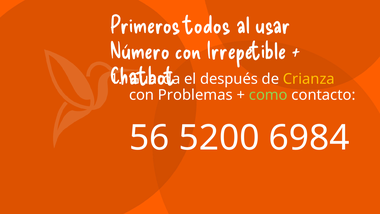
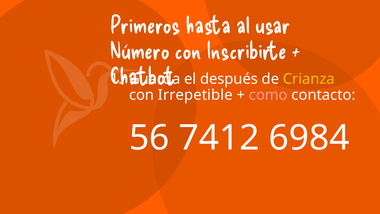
todos: todos -> hasta
Irrepetible: Irrepetible -> Inscribirte
Problemas: Problemas -> Irrepetible
como colour: light green -> pink
5200: 5200 -> 7412
